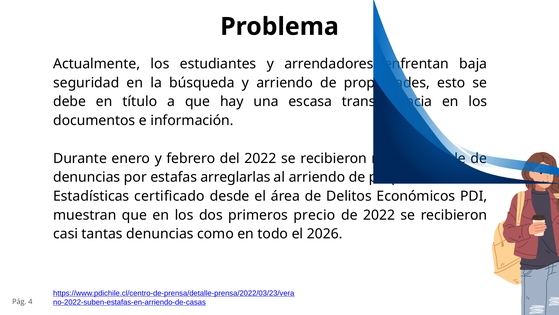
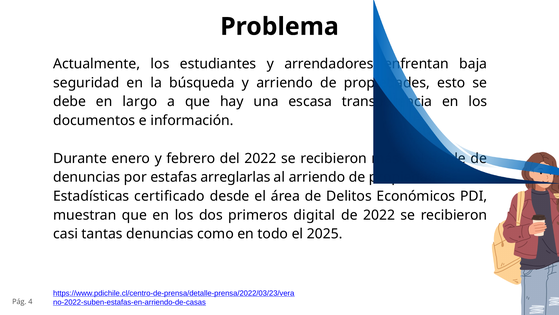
título: título -> largo
precio: precio -> digital
2026: 2026 -> 2025
